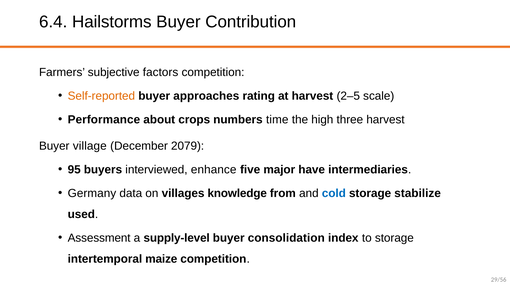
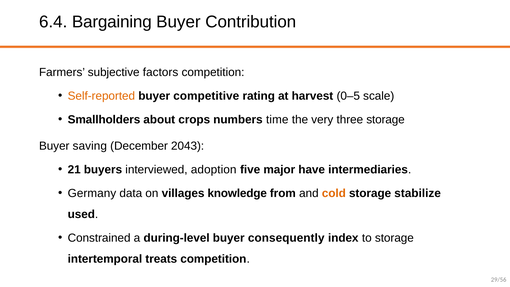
Hailstorms: Hailstorms -> Bargaining
approaches: approaches -> competitive
2–5: 2–5 -> 0–5
Performance: Performance -> Smallholders
high: high -> very
three harvest: harvest -> storage
village: village -> saving
2079: 2079 -> 2043
95: 95 -> 21
enhance: enhance -> adoption
cold colour: blue -> orange
Assessment: Assessment -> Constrained
supply-level: supply-level -> during-level
consolidation: consolidation -> consequently
maize: maize -> treats
